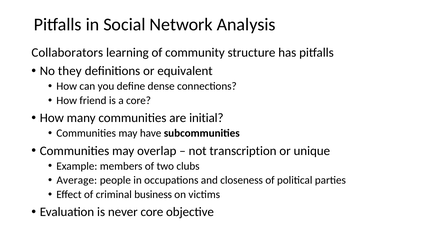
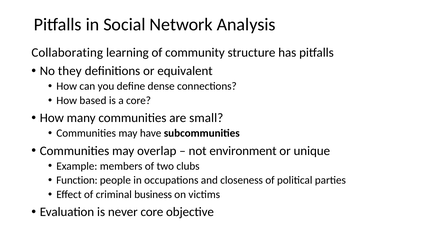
Collaborators: Collaborators -> Collaborating
friend: friend -> based
initial: initial -> small
transcription: transcription -> environment
Average: Average -> Function
